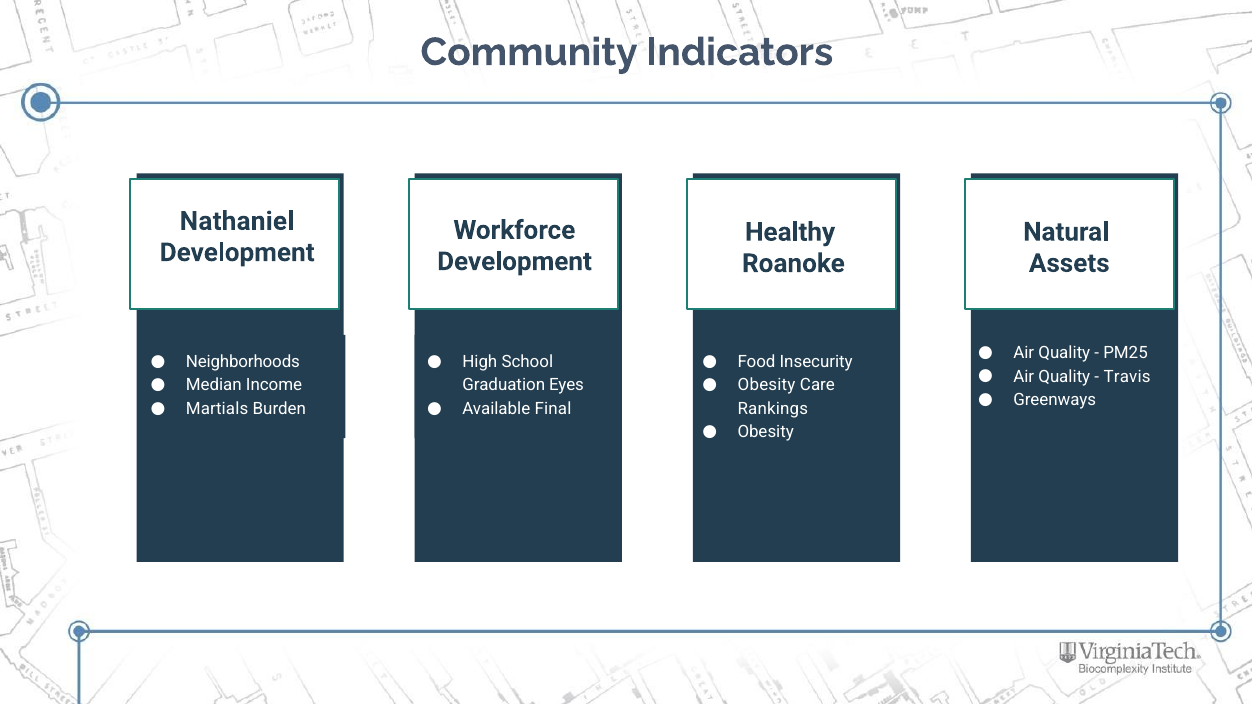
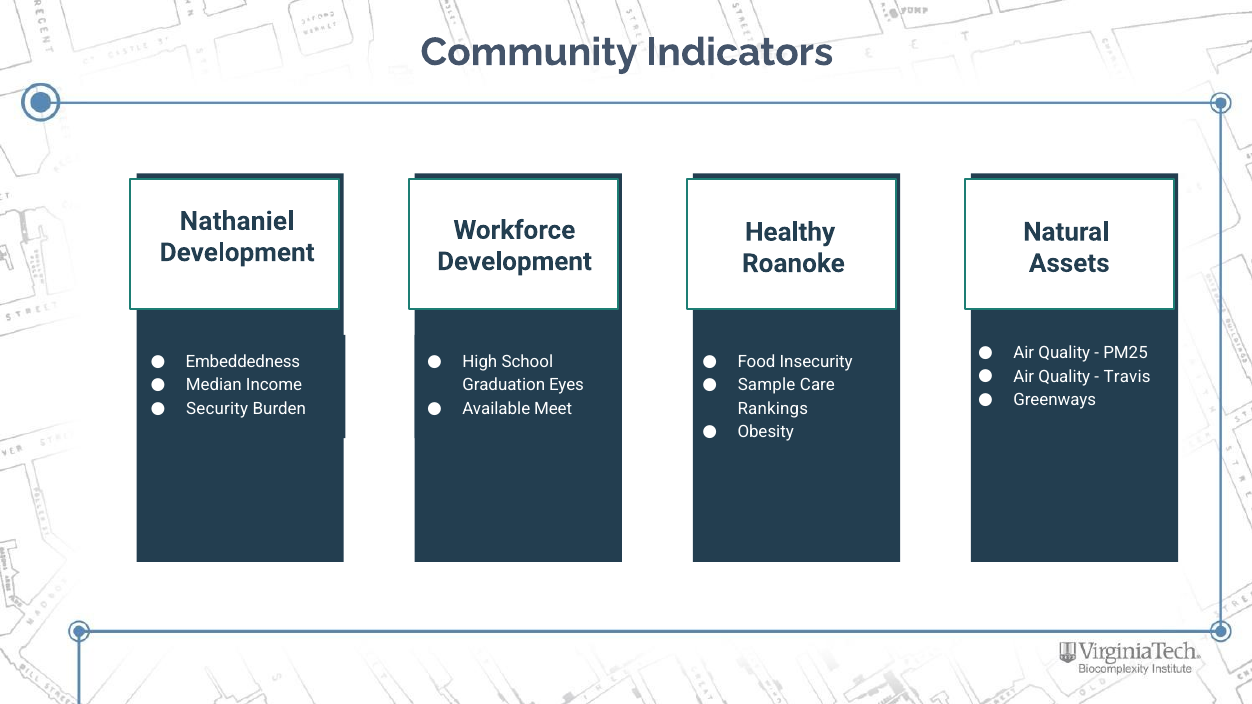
Neighborhoods: Neighborhoods -> Embeddedness
Obesity at (767, 385): Obesity -> Sample
Martials: Martials -> Security
Final: Final -> Meet
